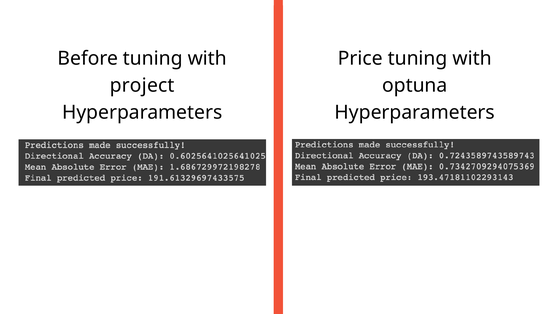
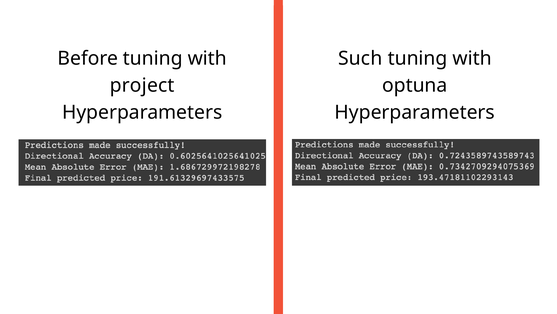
Price: Price -> Such
